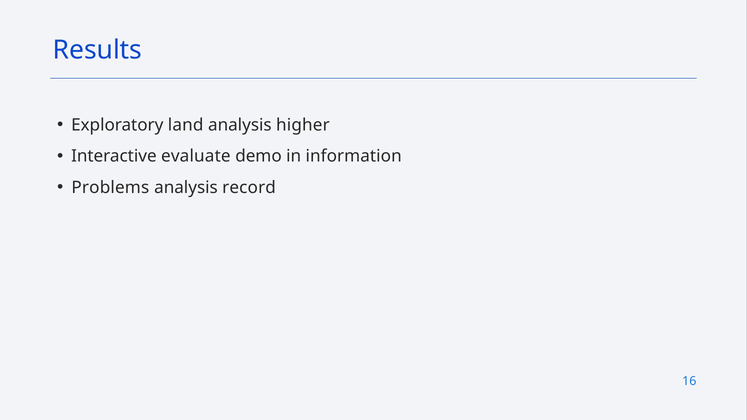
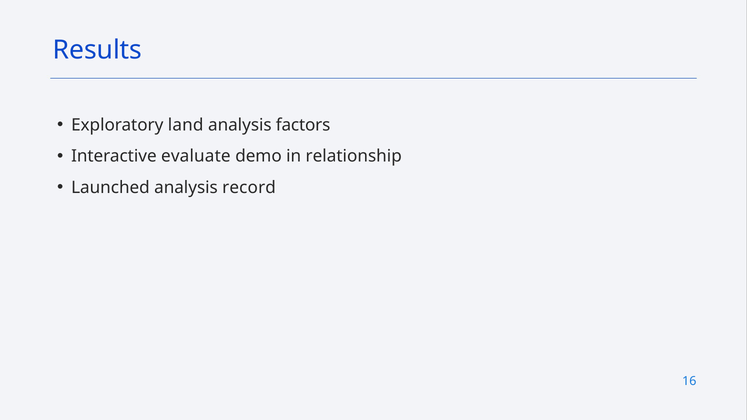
higher: higher -> factors
information: information -> relationship
Problems: Problems -> Launched
